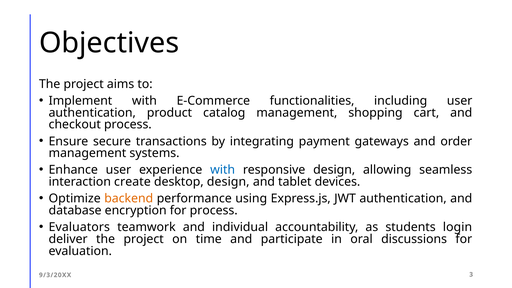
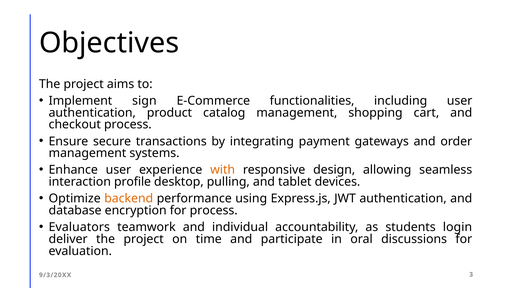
Implement with: with -> sign
with at (223, 170) colour: blue -> orange
create: create -> profile
desktop design: design -> pulling
